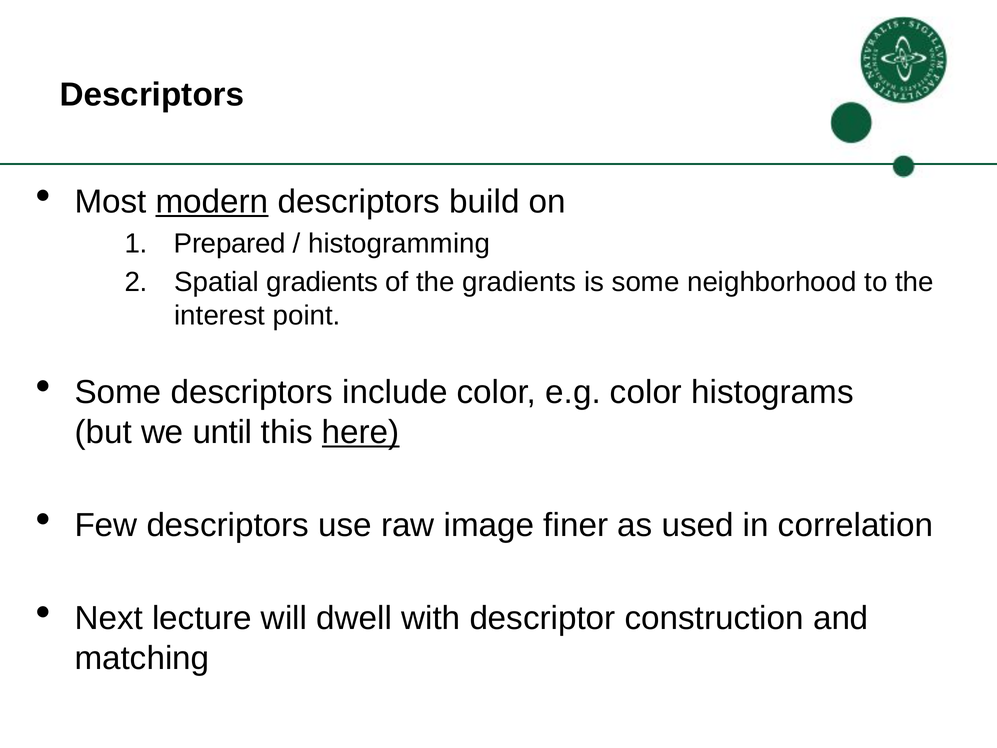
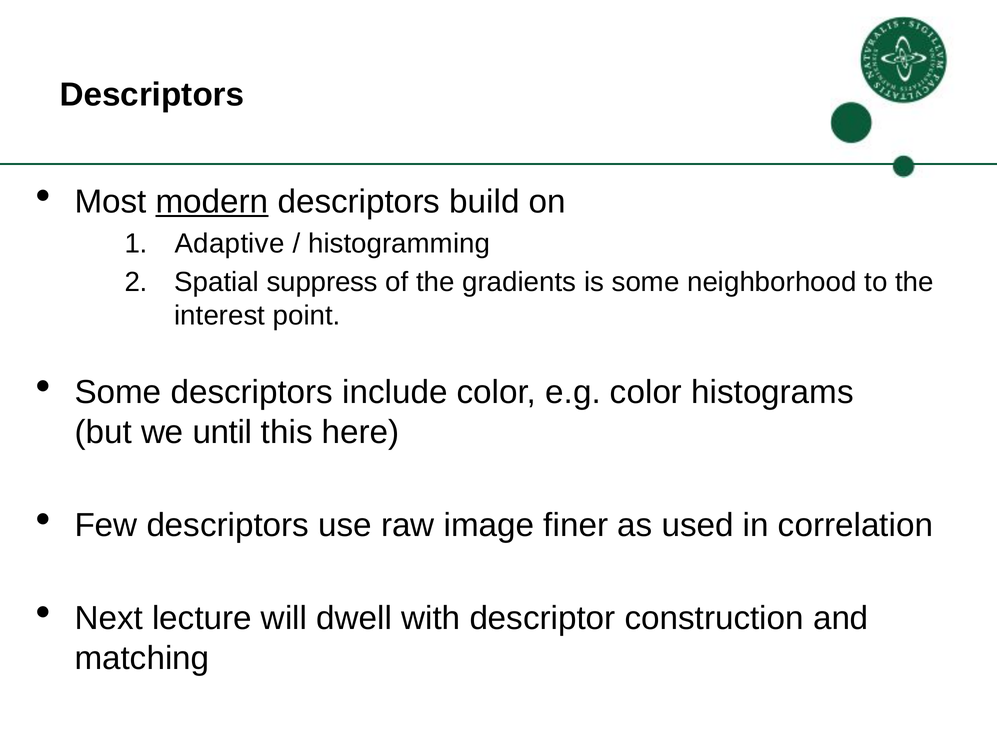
Prepared: Prepared -> Adaptive
Spatial gradients: gradients -> suppress
here underline: present -> none
